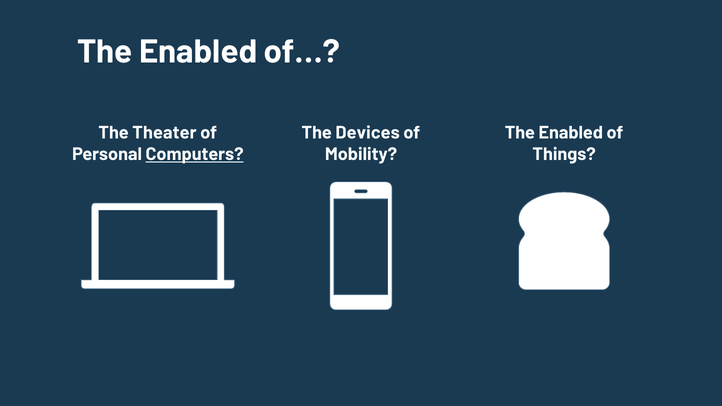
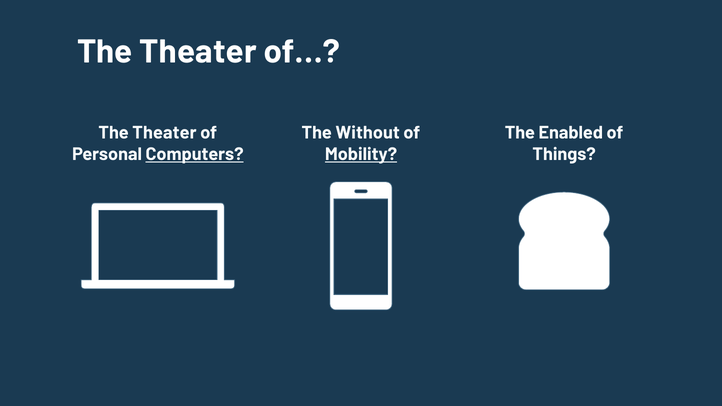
Enabled at (198, 52): Enabled -> Theater
Devices: Devices -> Without
Mobility underline: none -> present
